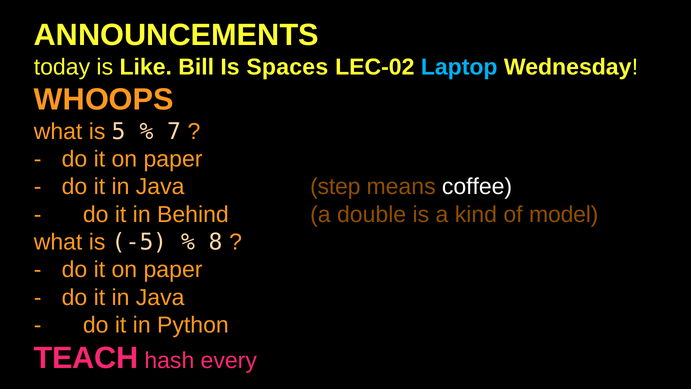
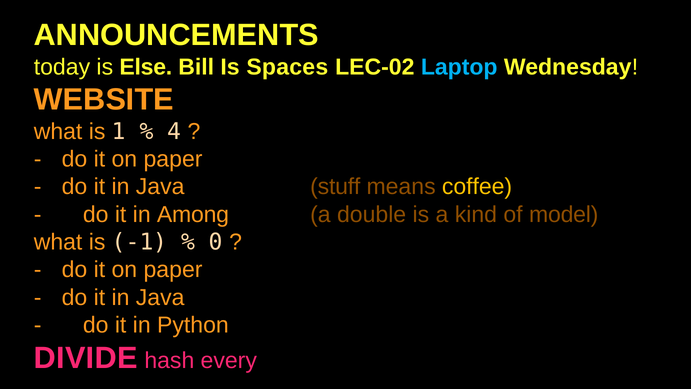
Like: Like -> Else
WHOOPS: WHOOPS -> WEBSITE
5: 5 -> 1
7: 7 -> 4
step: step -> stuff
coffee colour: white -> yellow
Behind: Behind -> Among
-5: -5 -> -1
8: 8 -> 0
TEACH: TEACH -> DIVIDE
